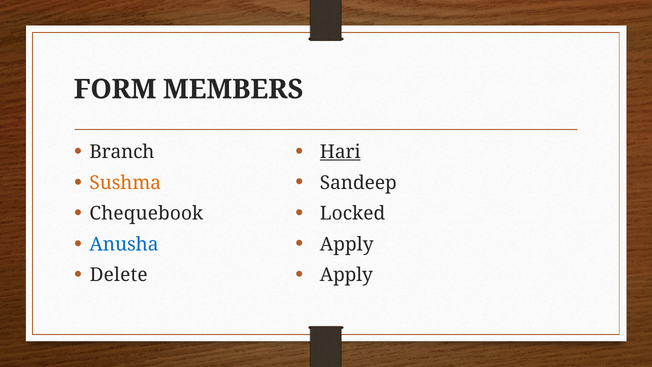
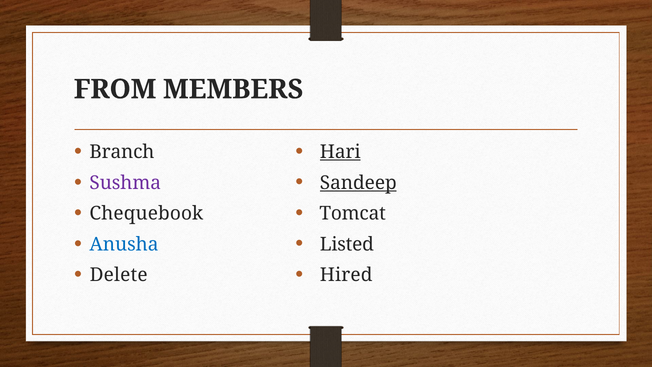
FORM: FORM -> FROM
Sandeep underline: none -> present
Sushma colour: orange -> purple
Locked: Locked -> Tomcat
Apply at (347, 244): Apply -> Listed
Apply at (346, 275): Apply -> Hired
